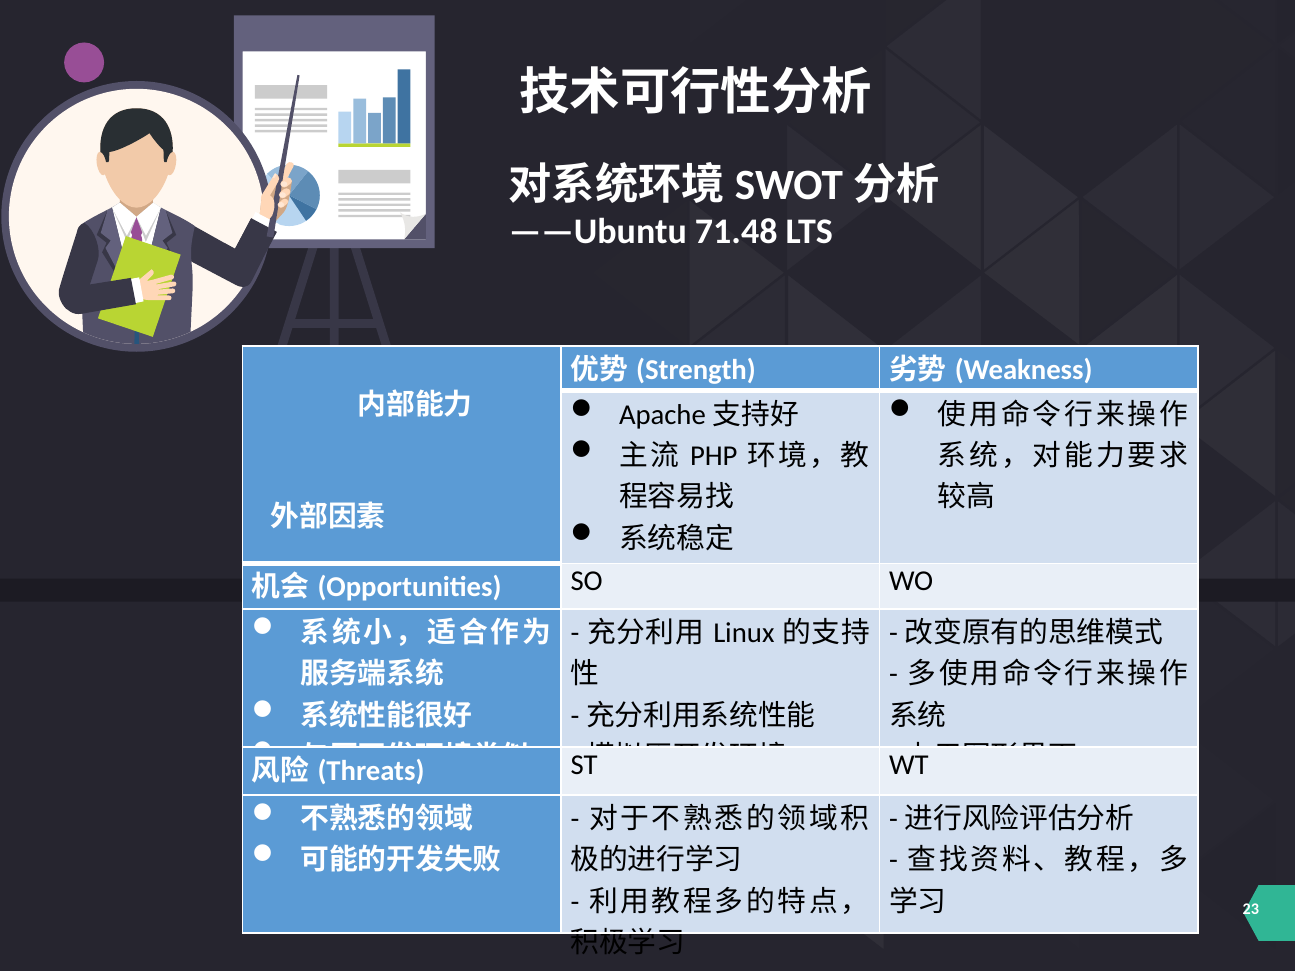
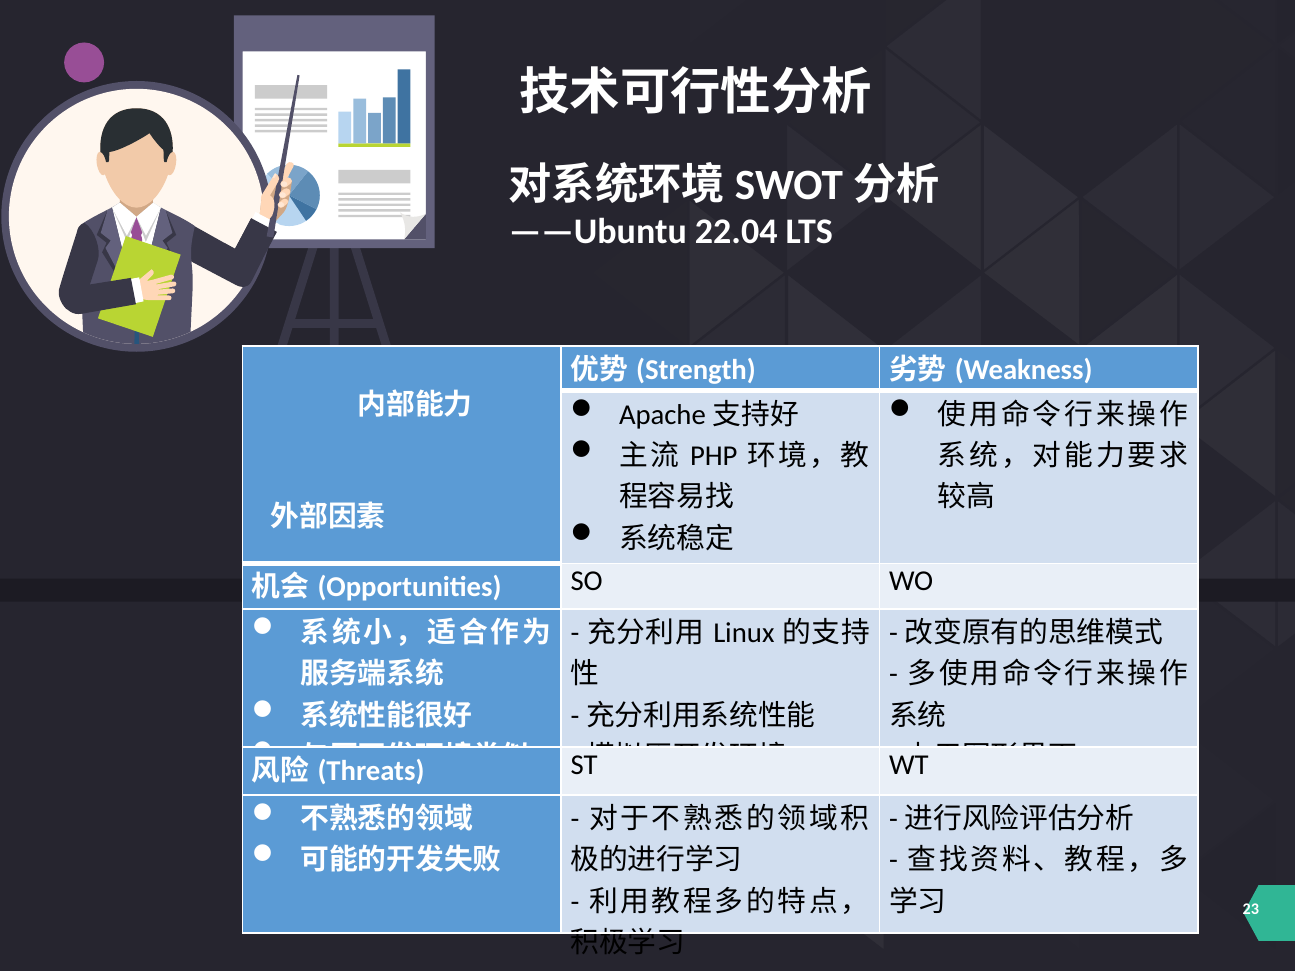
71.48: 71.48 -> 22.04
